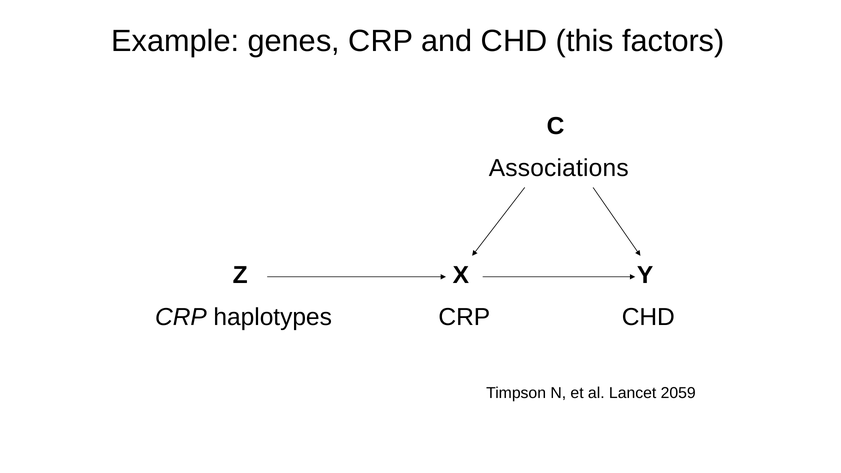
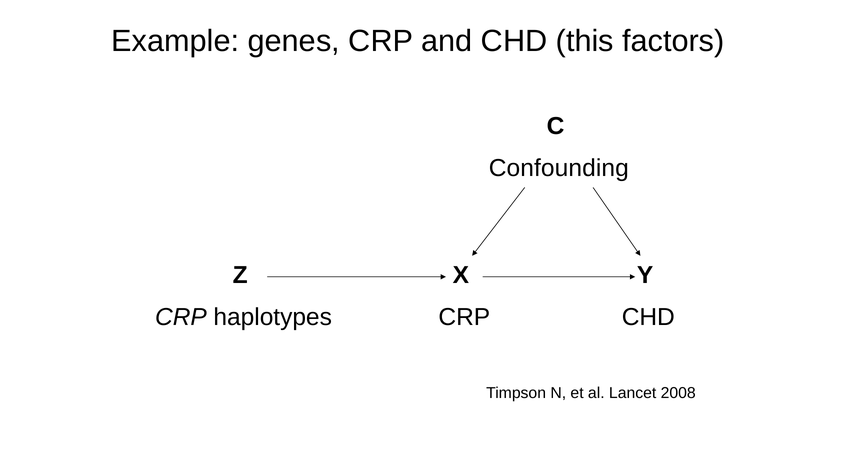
Associations: Associations -> Confounding
2059: 2059 -> 2008
